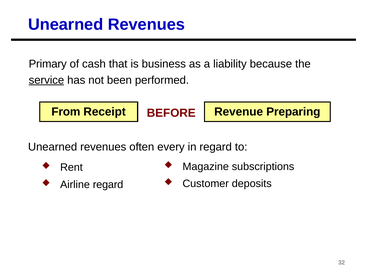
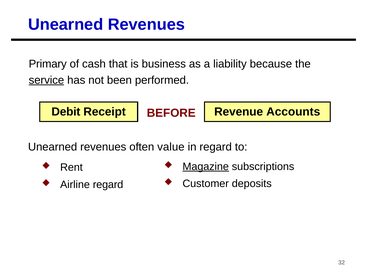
From: From -> Debit
Preparing: Preparing -> Accounts
every: every -> value
Magazine underline: none -> present
